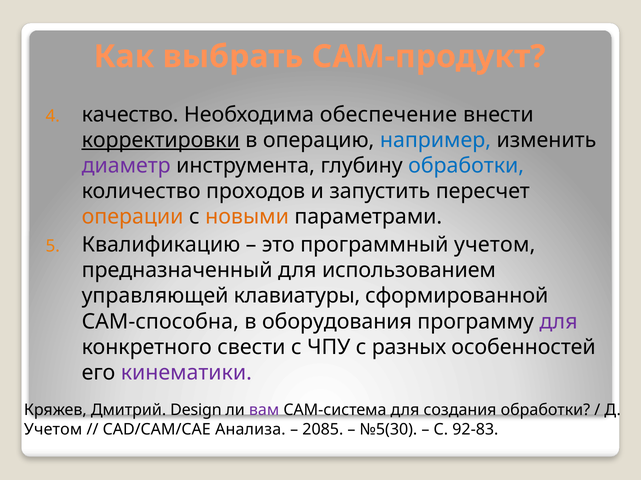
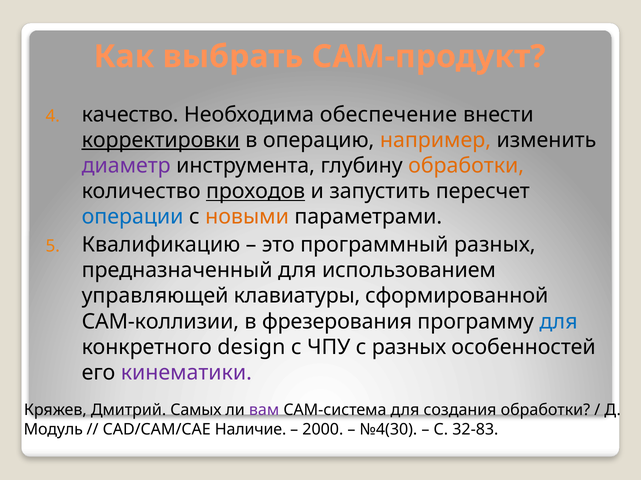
например colour: blue -> orange
обработки at (466, 166) colour: blue -> orange
проходов underline: none -> present
операции colour: orange -> blue
программный учетом: учетом -> разных
CAM-способна: CAM-способна -> CAM-коллизии
оборудования: оборудования -> фрезерования
для at (559, 322) colour: purple -> blue
свести: свести -> design
Design: Design -> Самых
Учетом at (53, 430): Учетом -> Модуль
Анализа: Анализа -> Наличие
2085: 2085 -> 2000
№5(30: №5(30 -> №4(30
92-83: 92-83 -> 32-83
